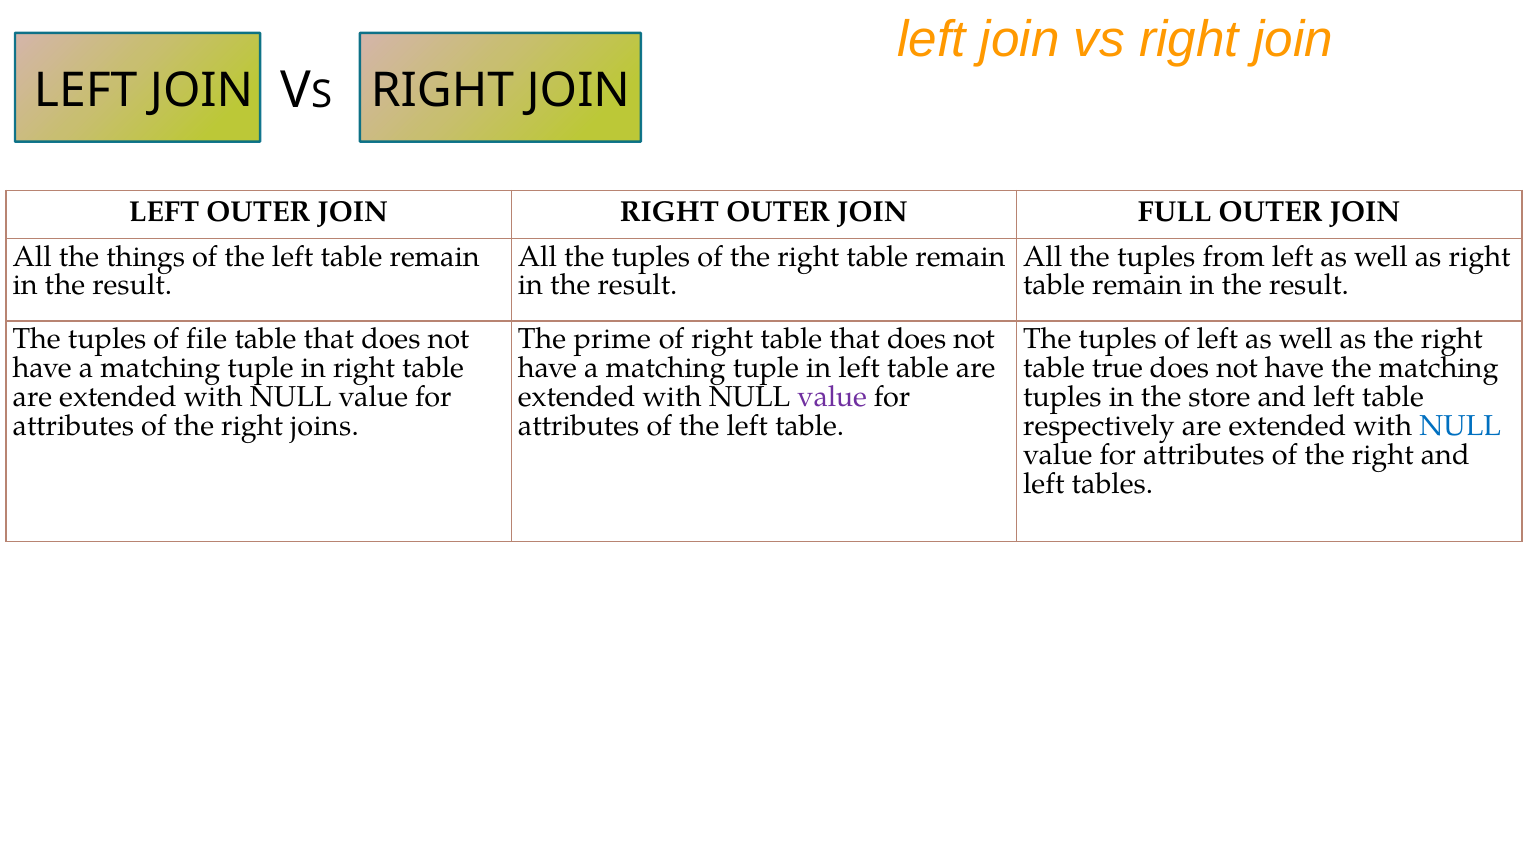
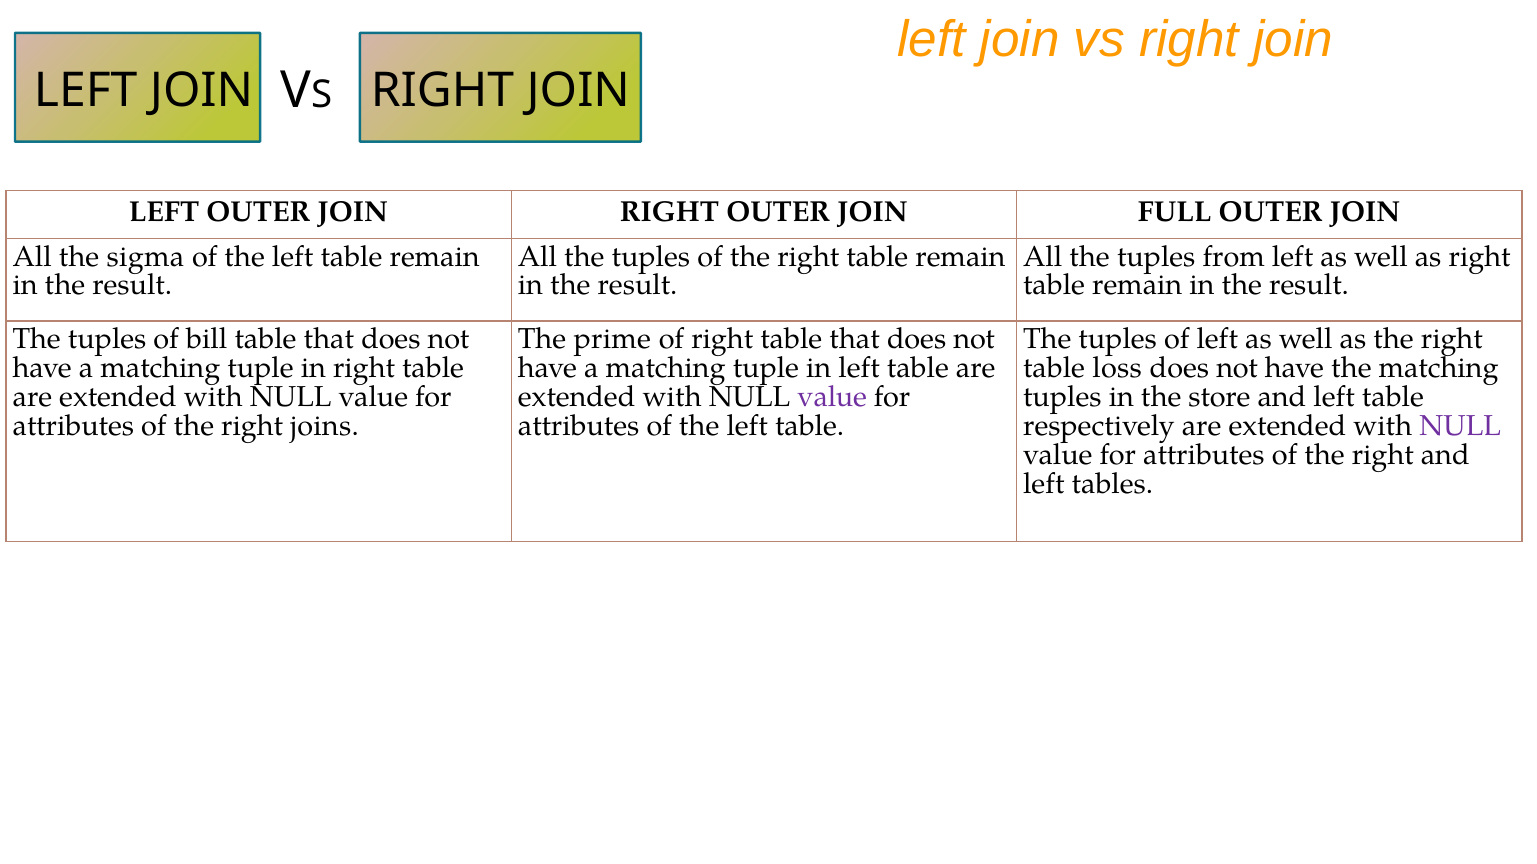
things: things -> sigma
file: file -> bill
true: true -> loss
NULL at (1460, 426) colour: blue -> purple
